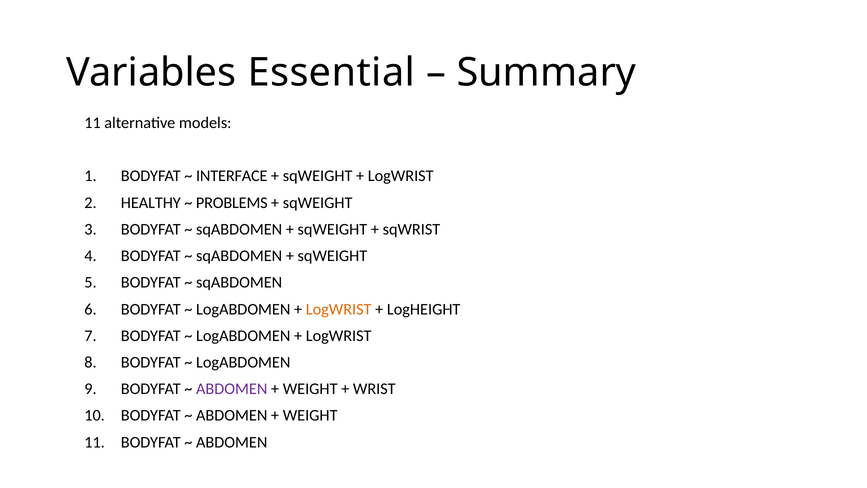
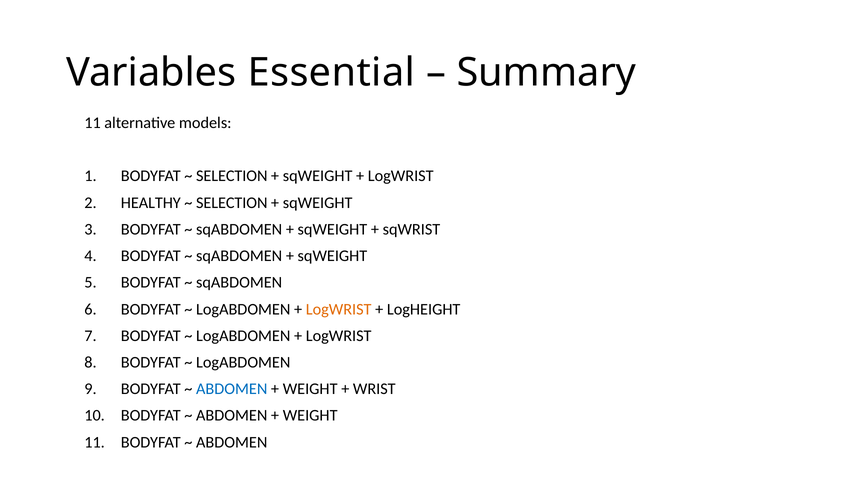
INTERFACE at (232, 176): INTERFACE -> SELECTION
PROBLEMS at (232, 203): PROBLEMS -> SELECTION
ABDOMEN at (232, 389) colour: purple -> blue
